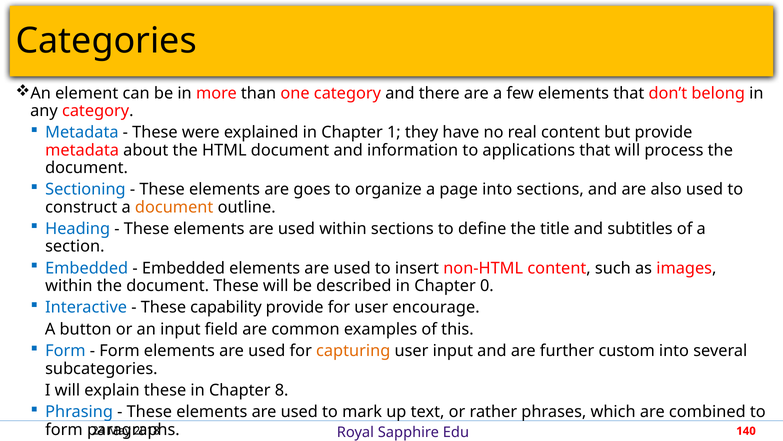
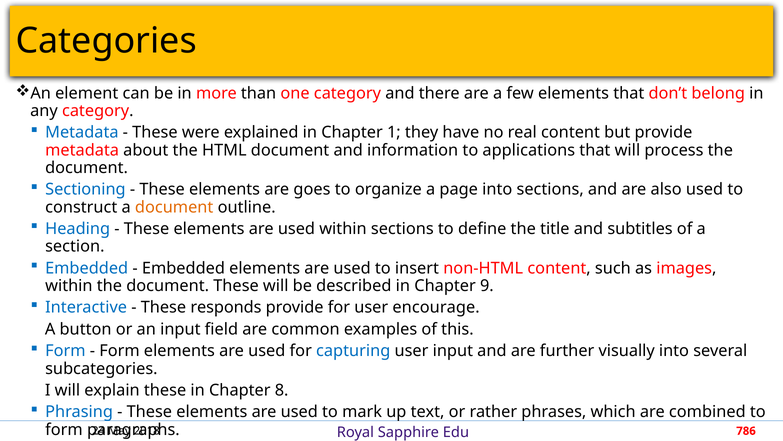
0: 0 -> 9
capability: capability -> responds
capturing colour: orange -> blue
custom: custom -> visually
140: 140 -> 786
